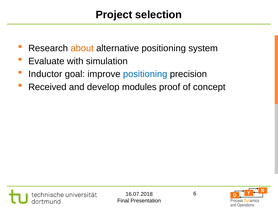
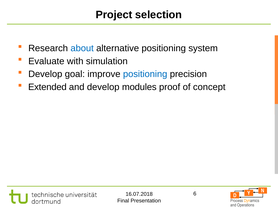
about colour: orange -> blue
Inductor at (45, 74): Inductor -> Develop
Received: Received -> Extended
